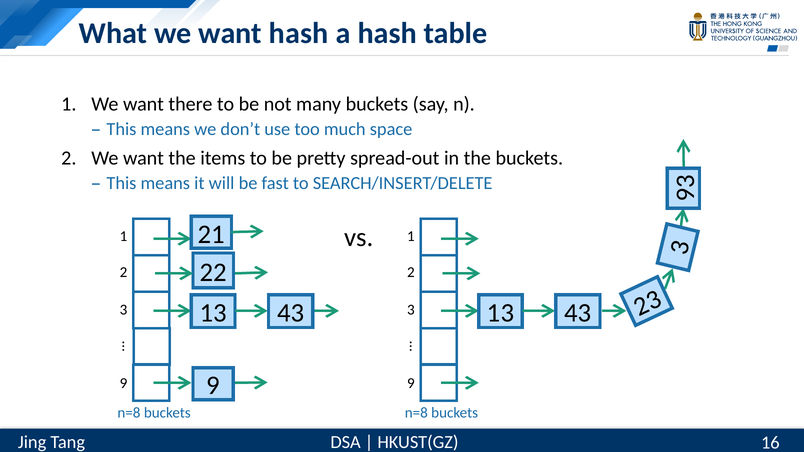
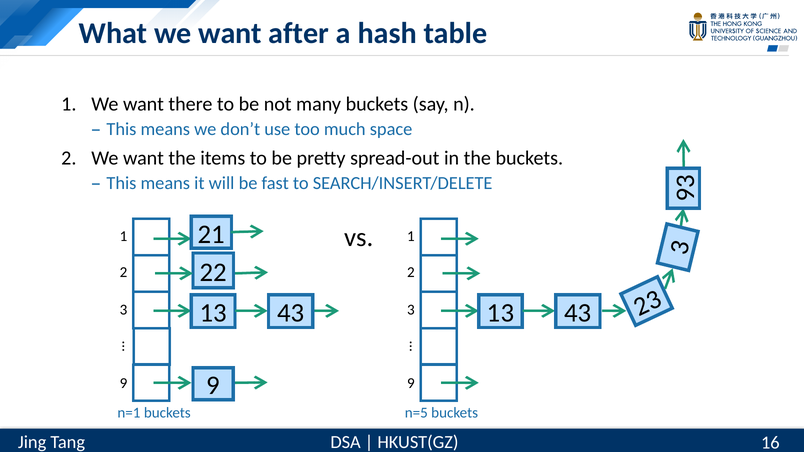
want hash: hash -> after
n=8 at (129, 413): n=8 -> n=1
n=8 at (416, 413): n=8 -> n=5
